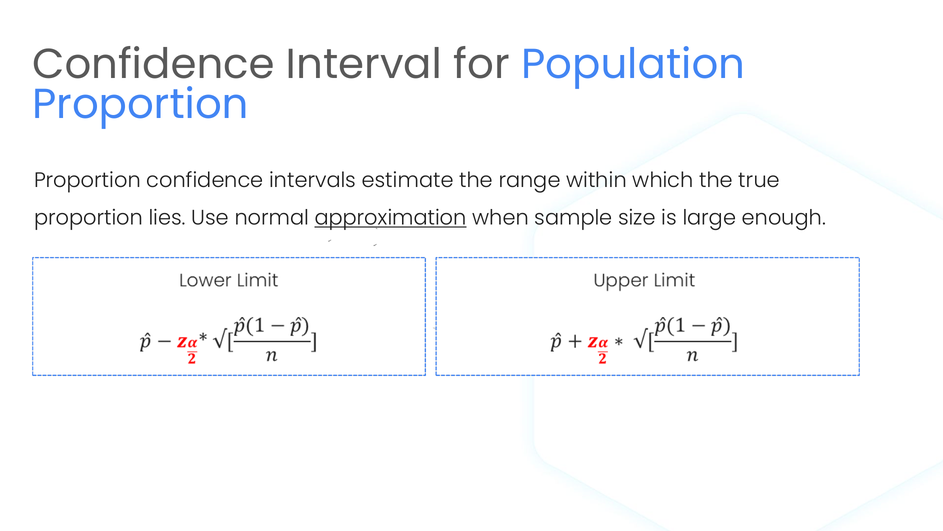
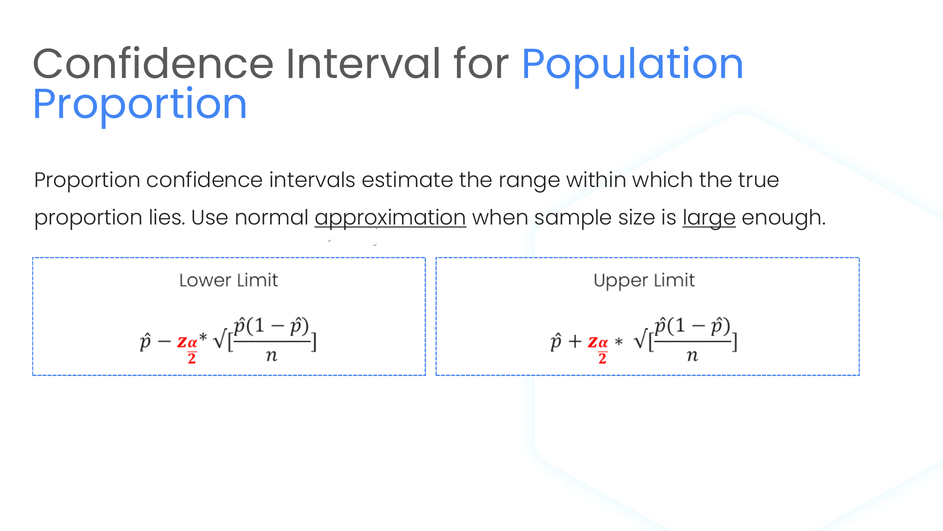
large underline: none -> present
